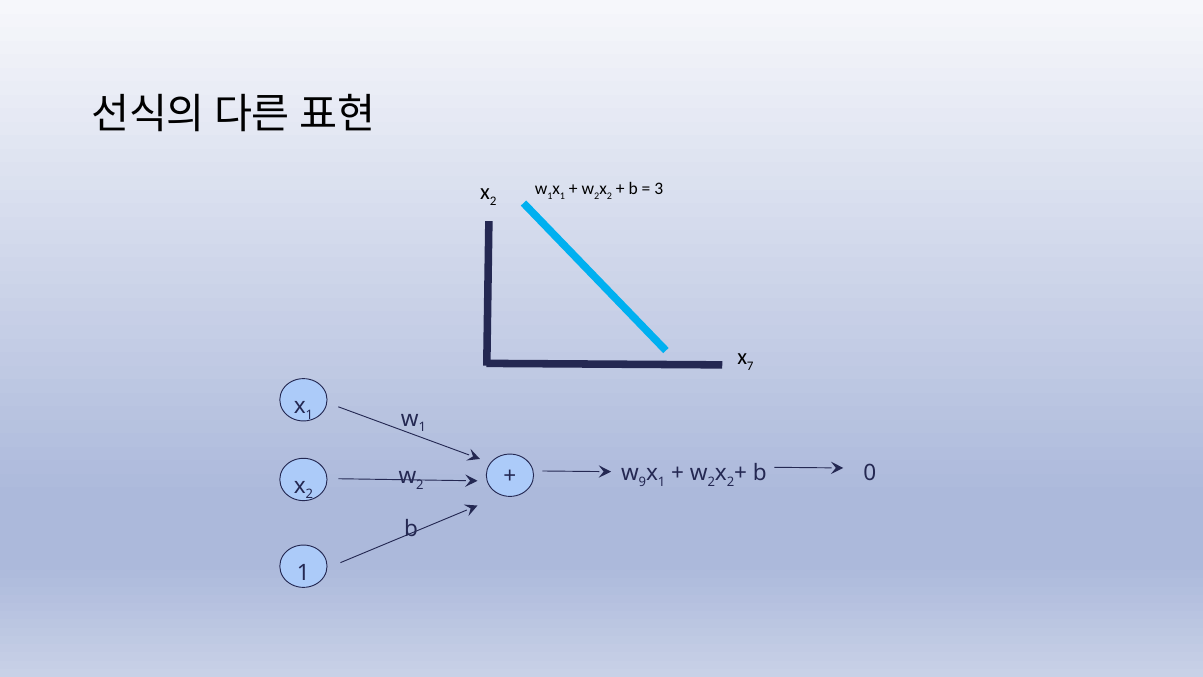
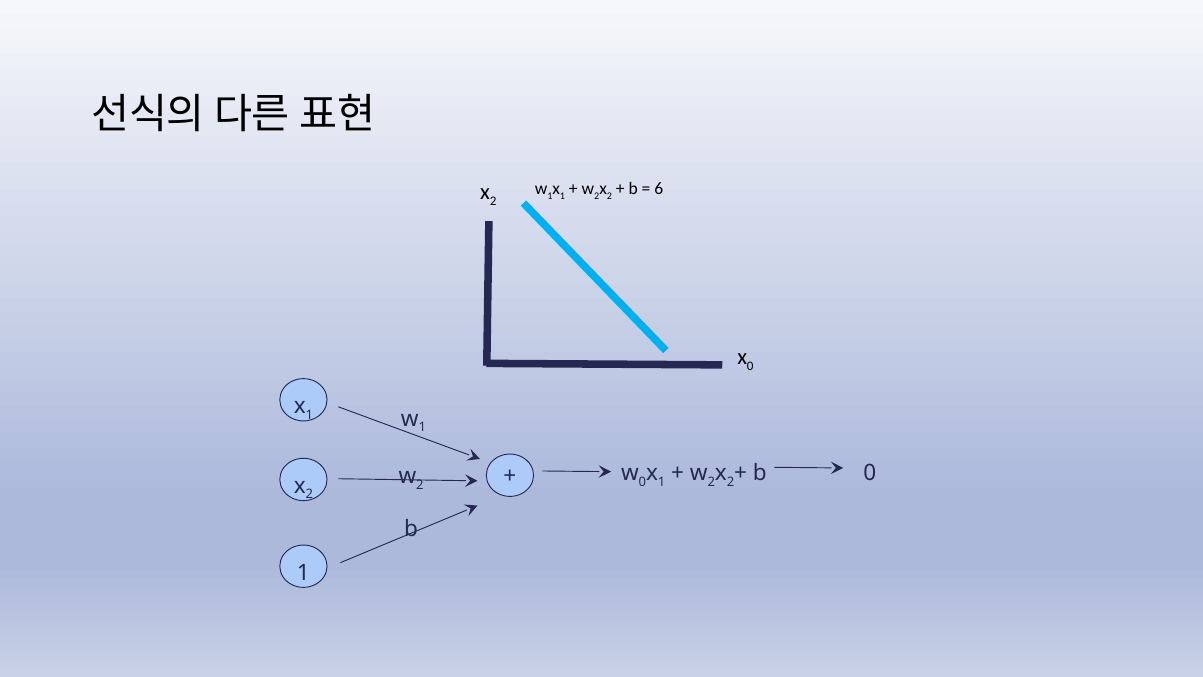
3: 3 -> 6
7 at (750, 366): 7 -> 0
9 at (642, 482): 9 -> 0
